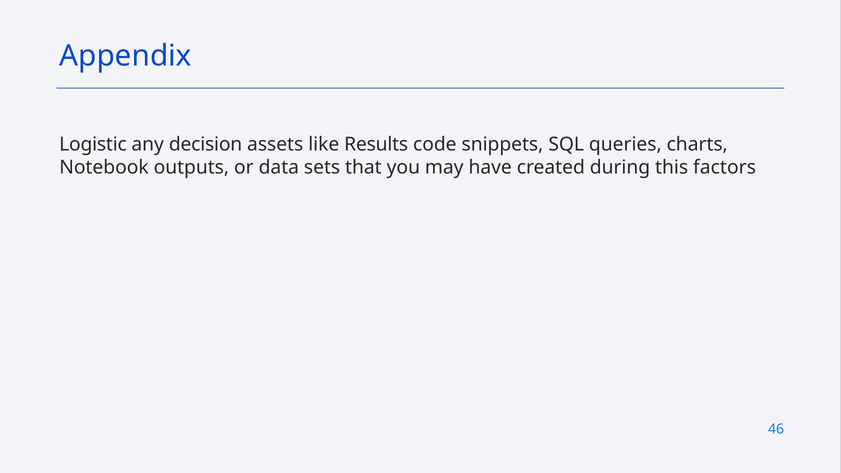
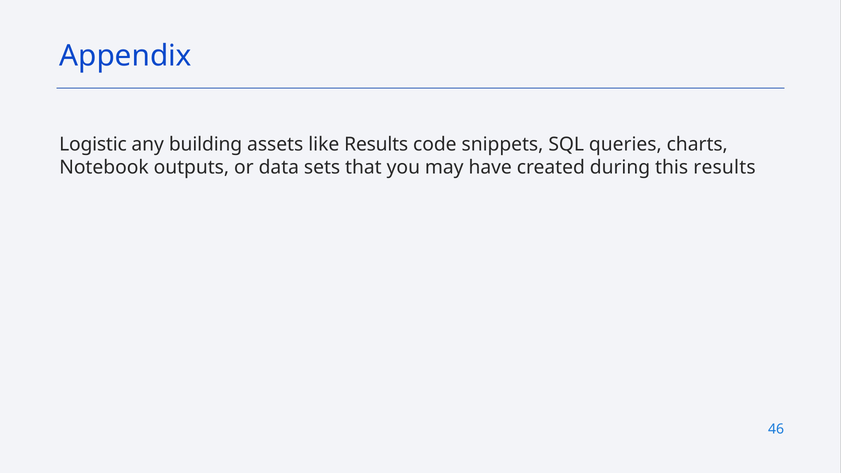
decision: decision -> building
this factors: factors -> results
